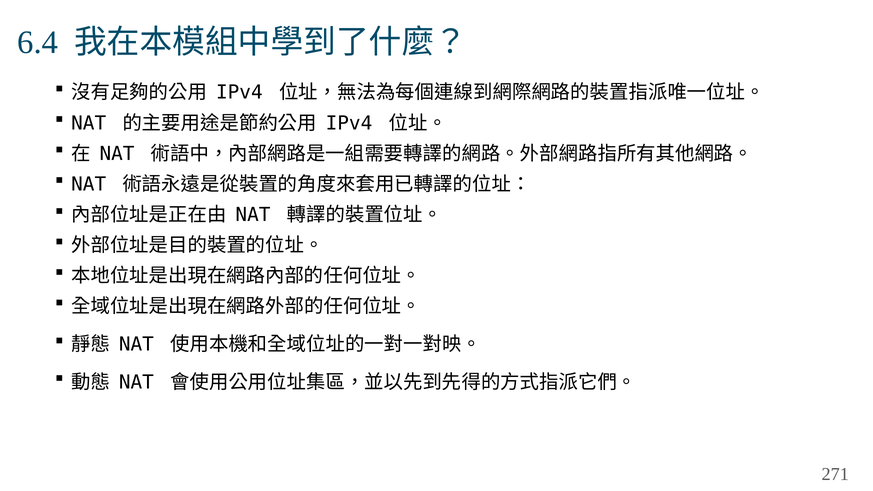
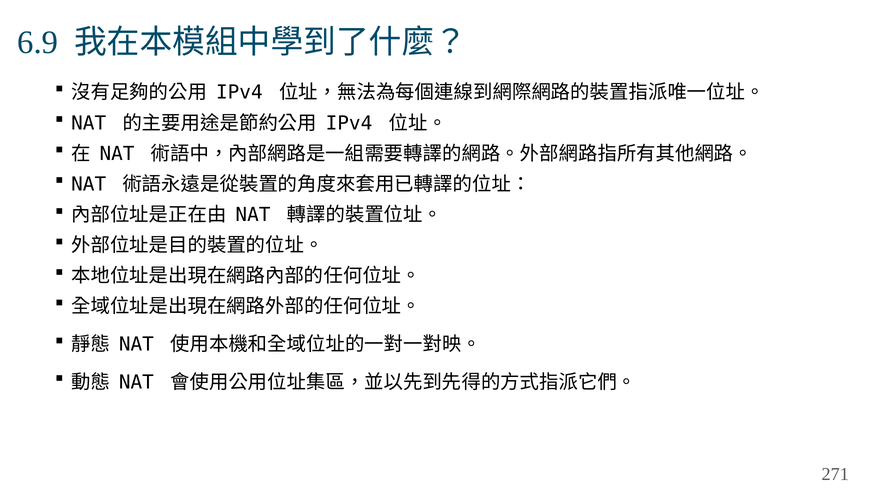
6.4: 6.4 -> 6.9
